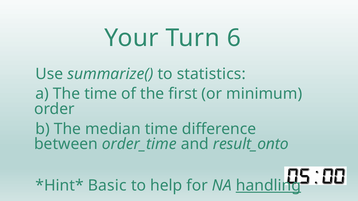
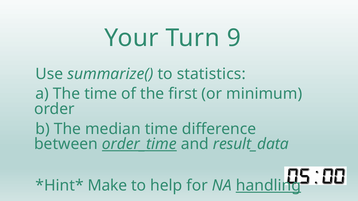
6: 6 -> 9
order_time underline: none -> present
result_onto: result_onto -> result_data
Basic: Basic -> Make
